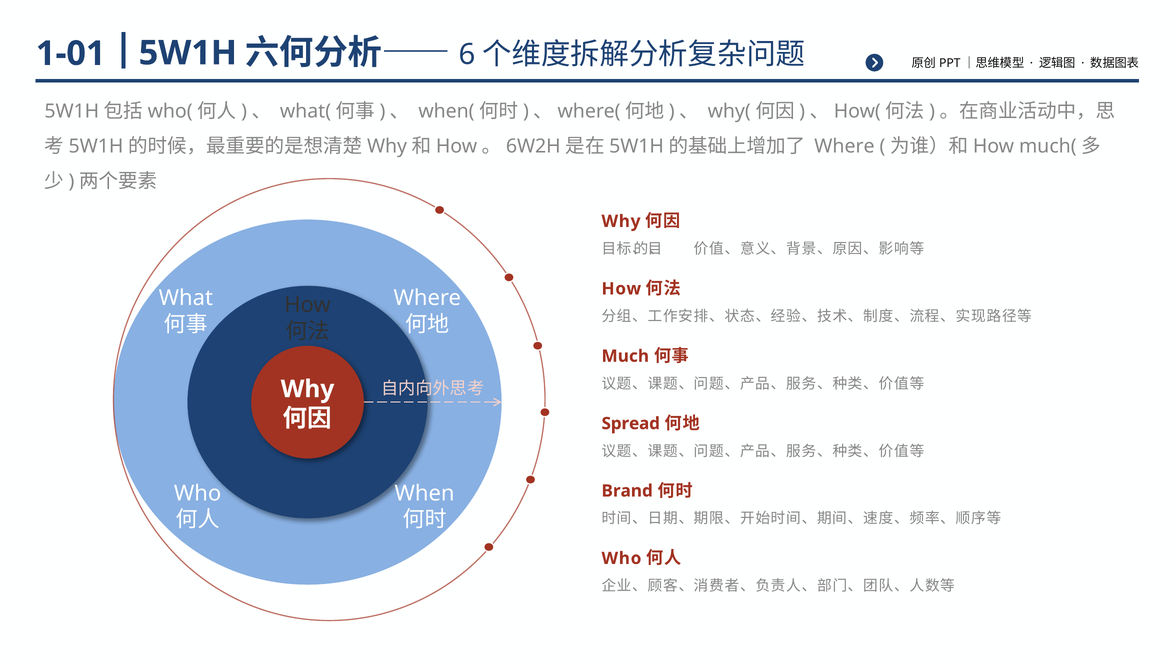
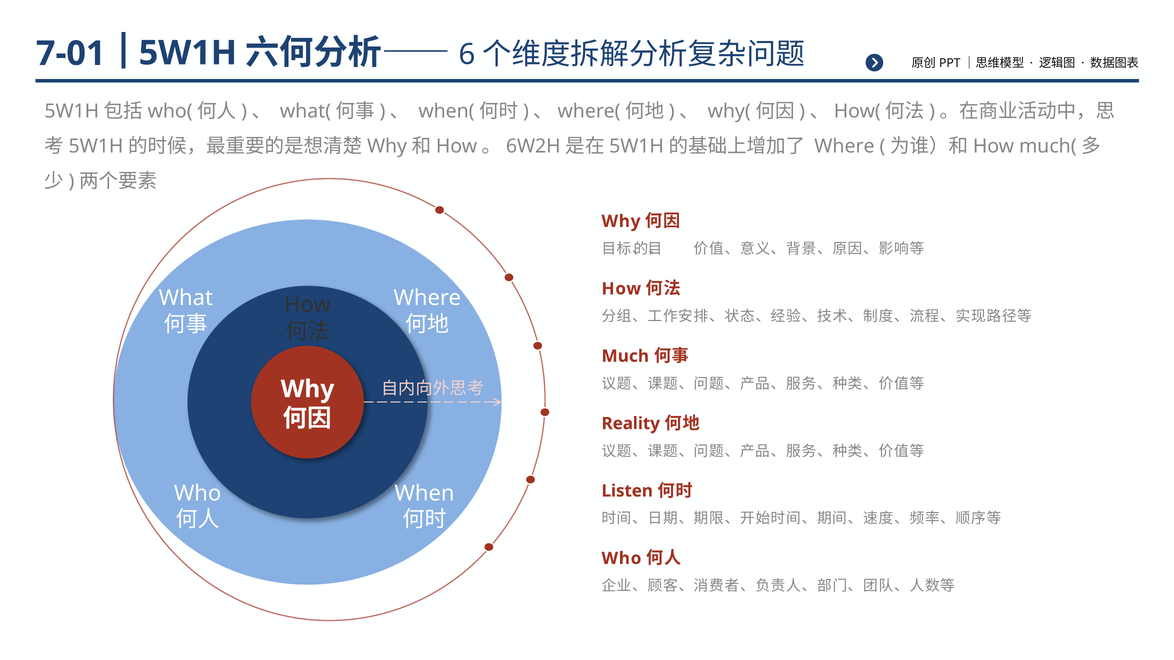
1-01: 1-01 -> 7-01
Spread: Spread -> Reality
Brand: Brand -> Listen
